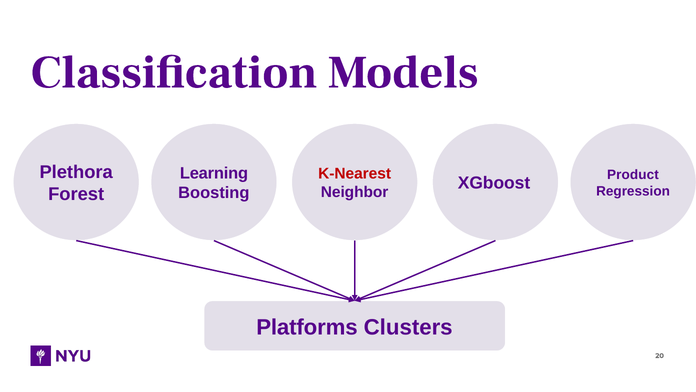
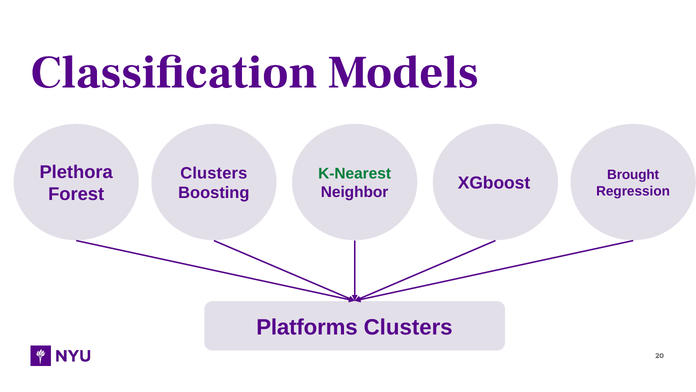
Learning at (214, 173): Learning -> Clusters
K-Nearest colour: red -> green
Product: Product -> Brought
